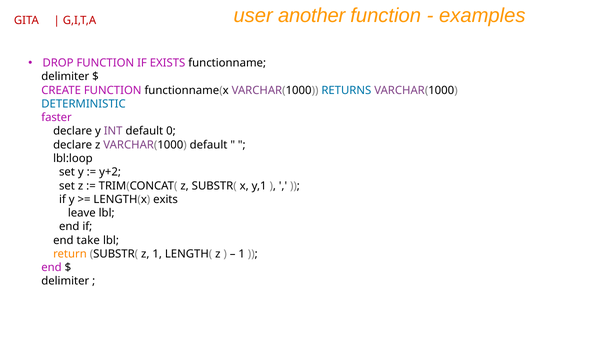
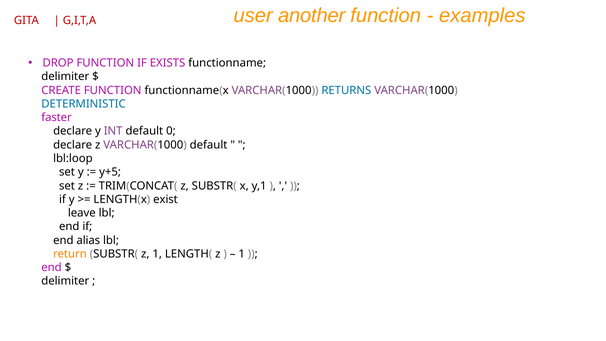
y+2: y+2 -> y+5
exits: exits -> exist
take: take -> alias
